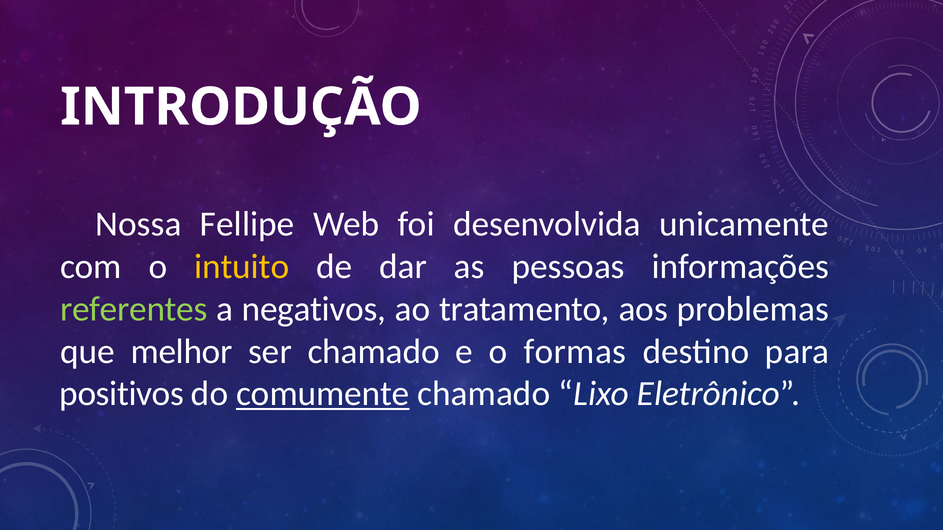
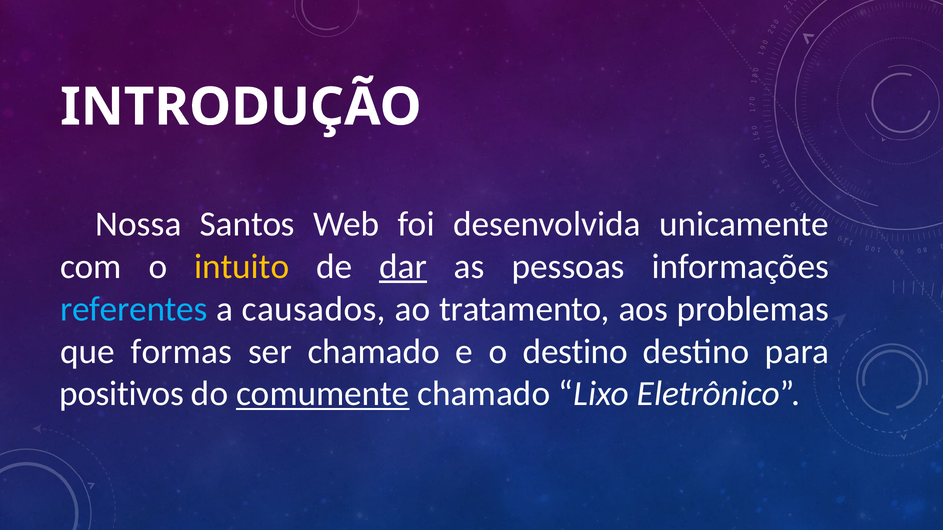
Fellipe: Fellipe -> Santos
dar underline: none -> present
referentes colour: light green -> light blue
negativos: negativos -> causados
melhor: melhor -> formas
o formas: formas -> destino
